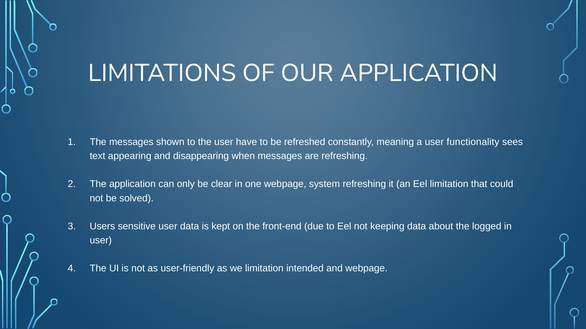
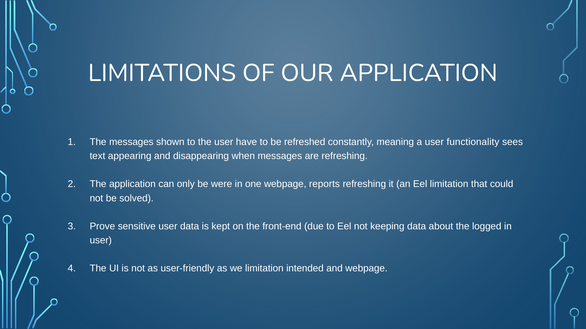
clear: clear -> were
system: system -> reports
Users: Users -> Prove
